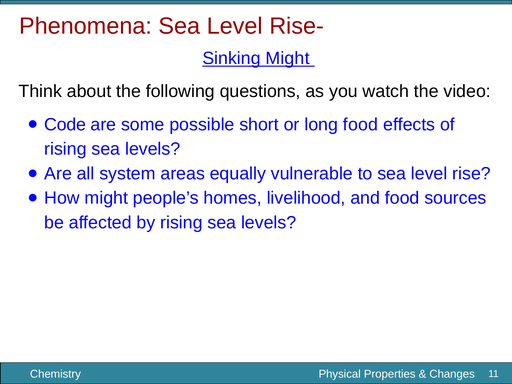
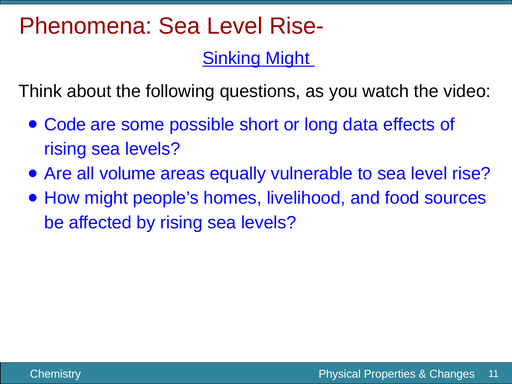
long food: food -> data
system: system -> volume
